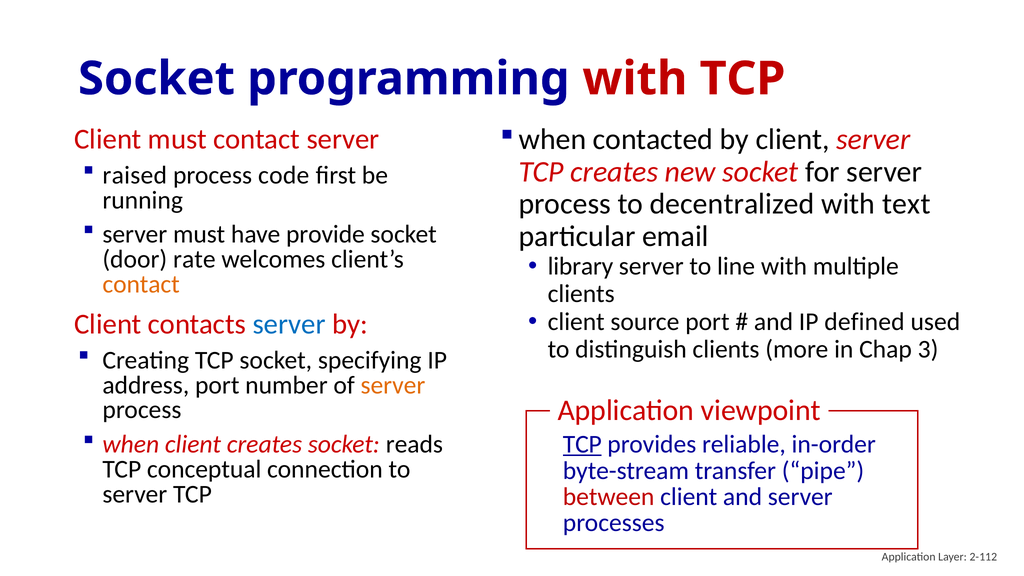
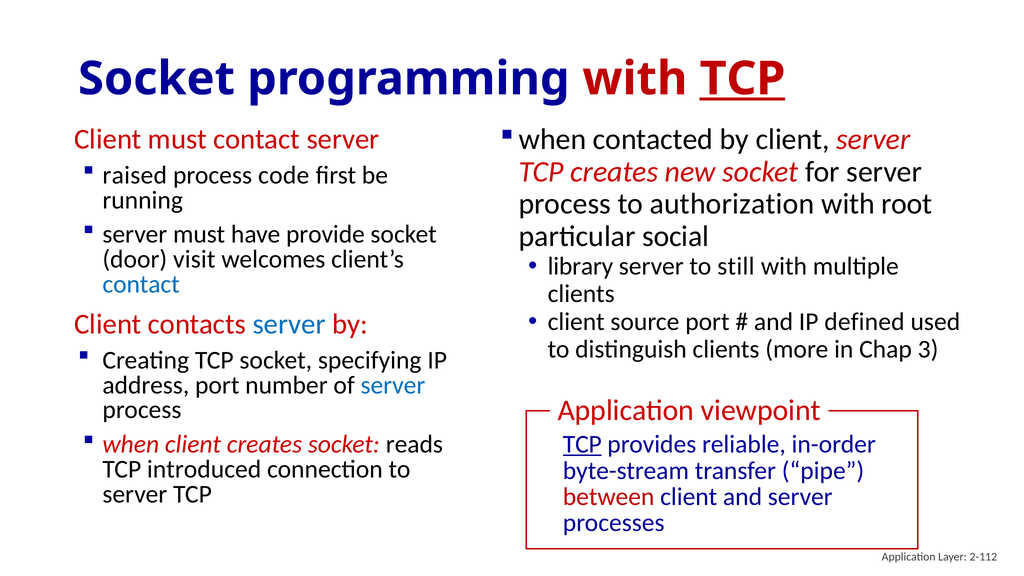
TCP at (743, 79) underline: none -> present
decentralized: decentralized -> authorization
text: text -> root
email: email -> social
rate: rate -> visit
line: line -> still
contact at (141, 284) colour: orange -> blue
server at (393, 385) colour: orange -> blue
conceptual: conceptual -> introduced
